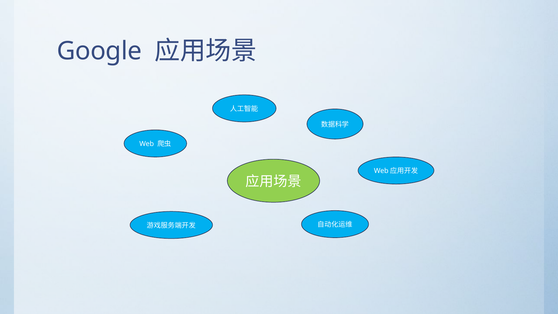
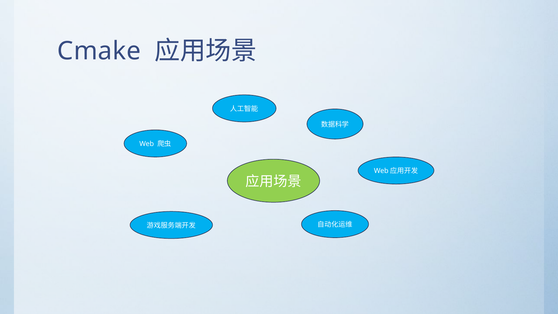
Google: Google -> Cmake
